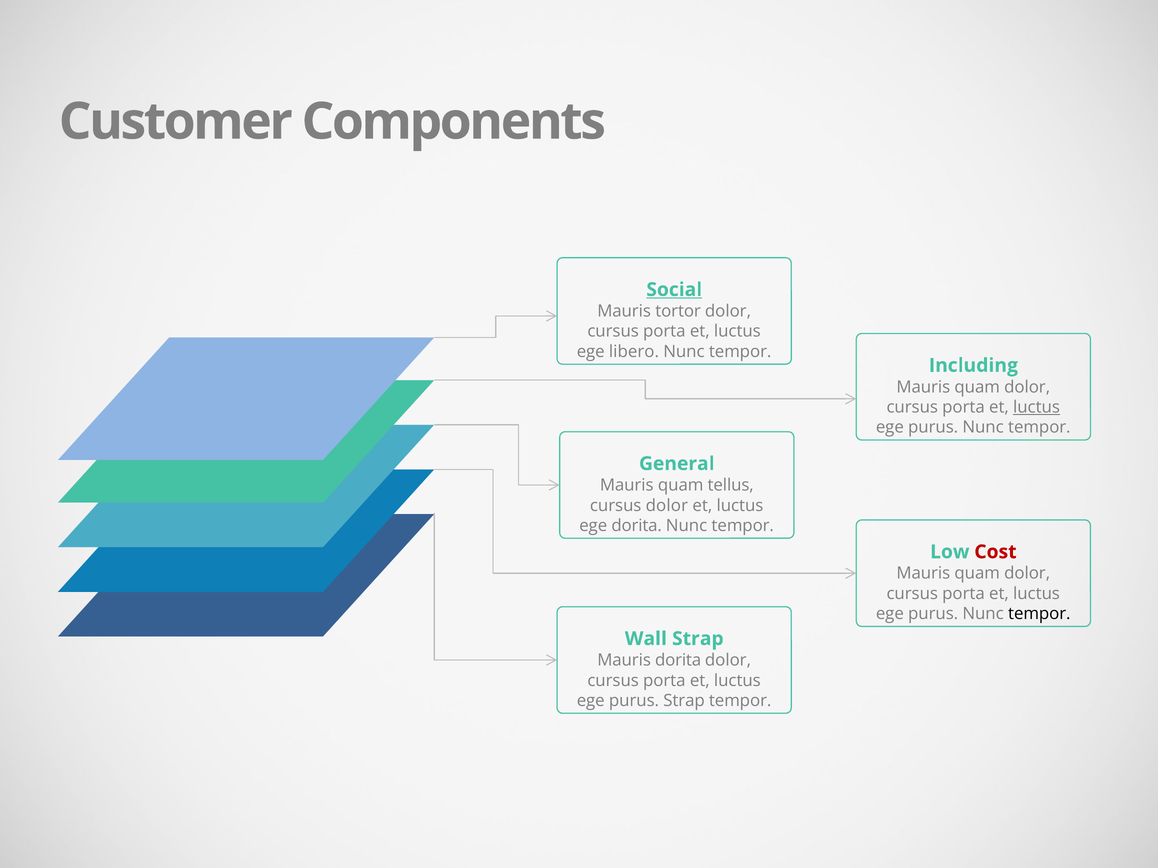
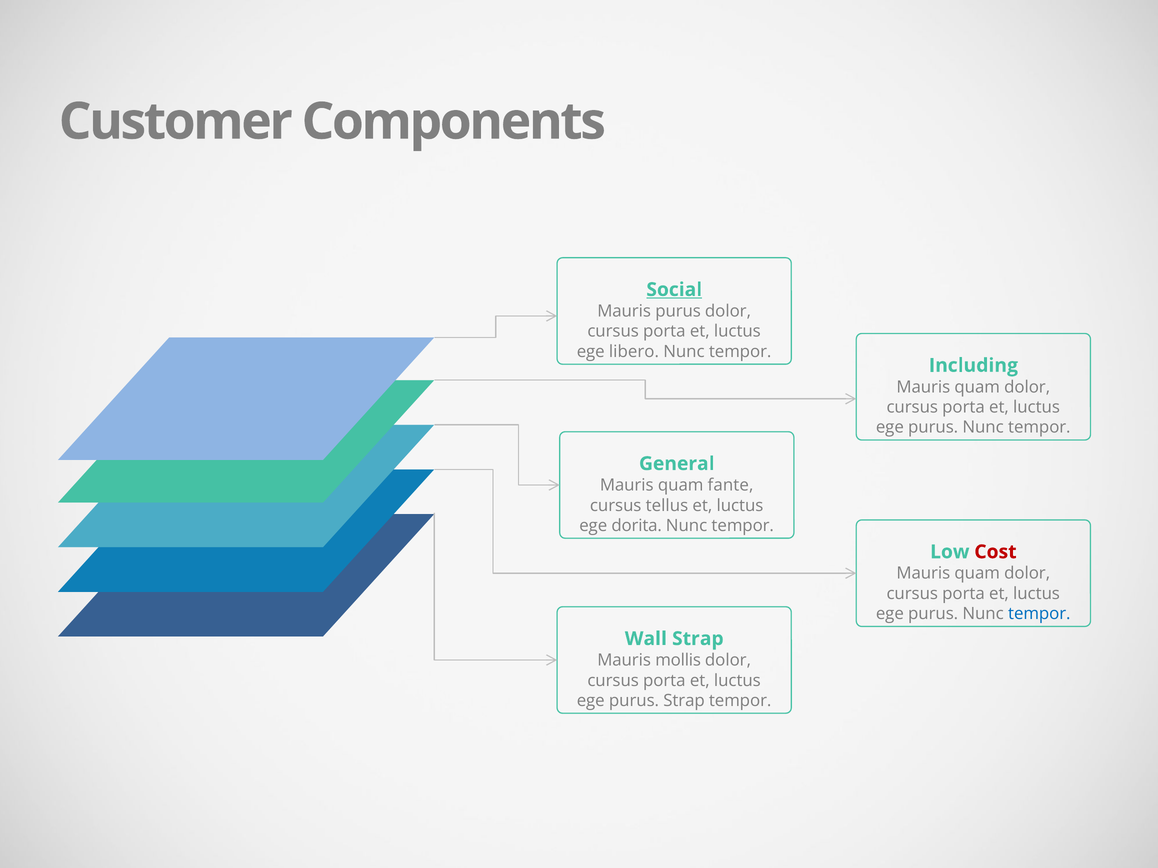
Mauris tortor: tortor -> purus
luctus at (1037, 407) underline: present -> none
tellus: tellus -> fante
cursus dolor: dolor -> tellus
tempor at (1039, 614) colour: black -> blue
Mauris dorita: dorita -> mollis
